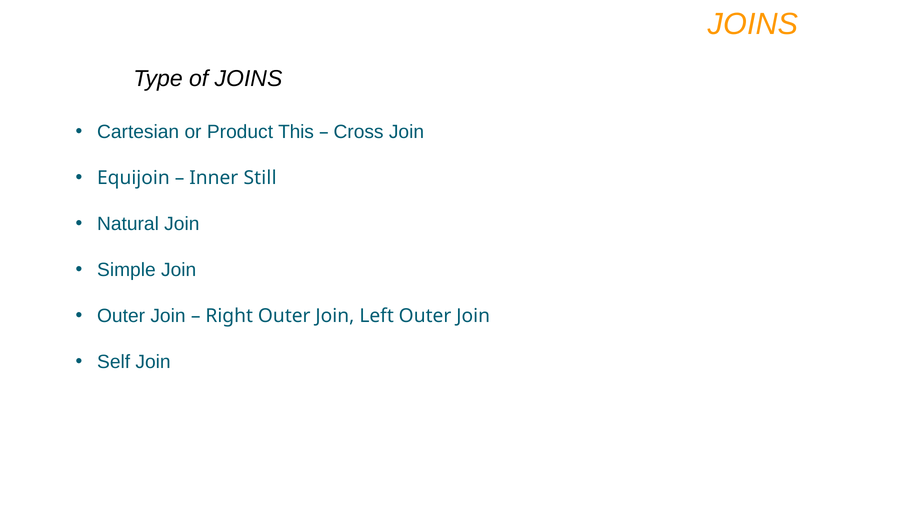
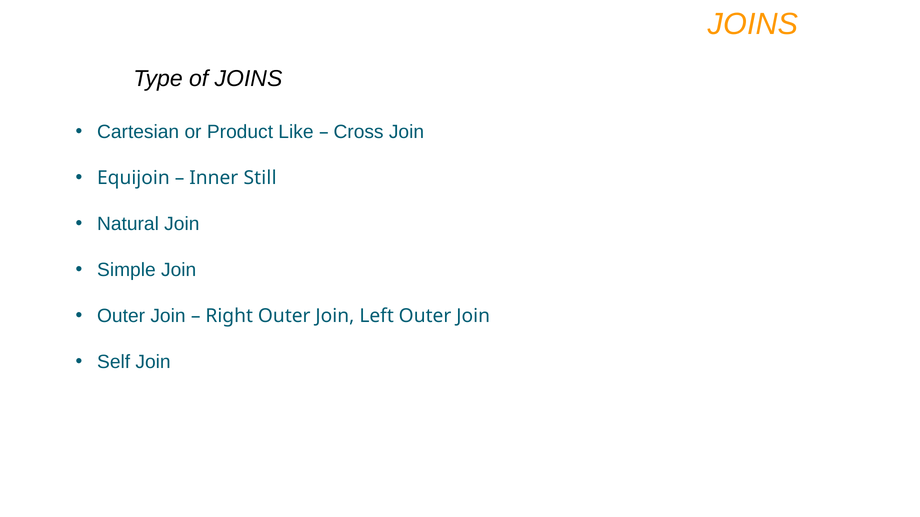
This: This -> Like
